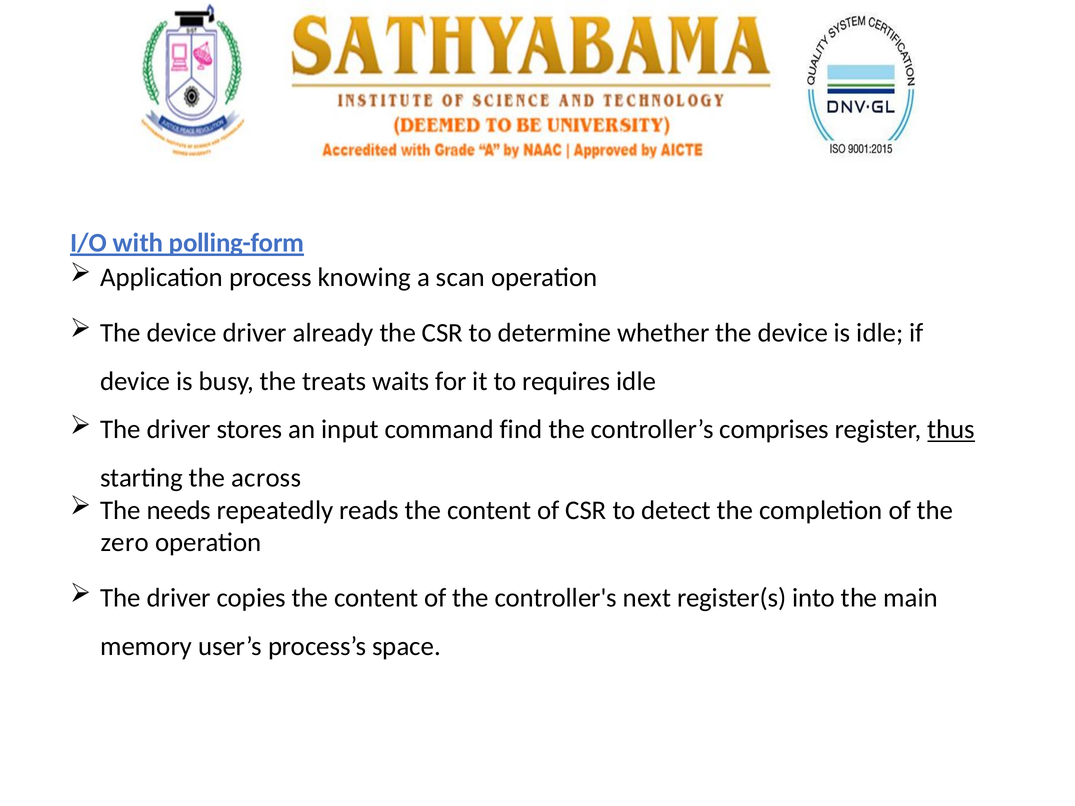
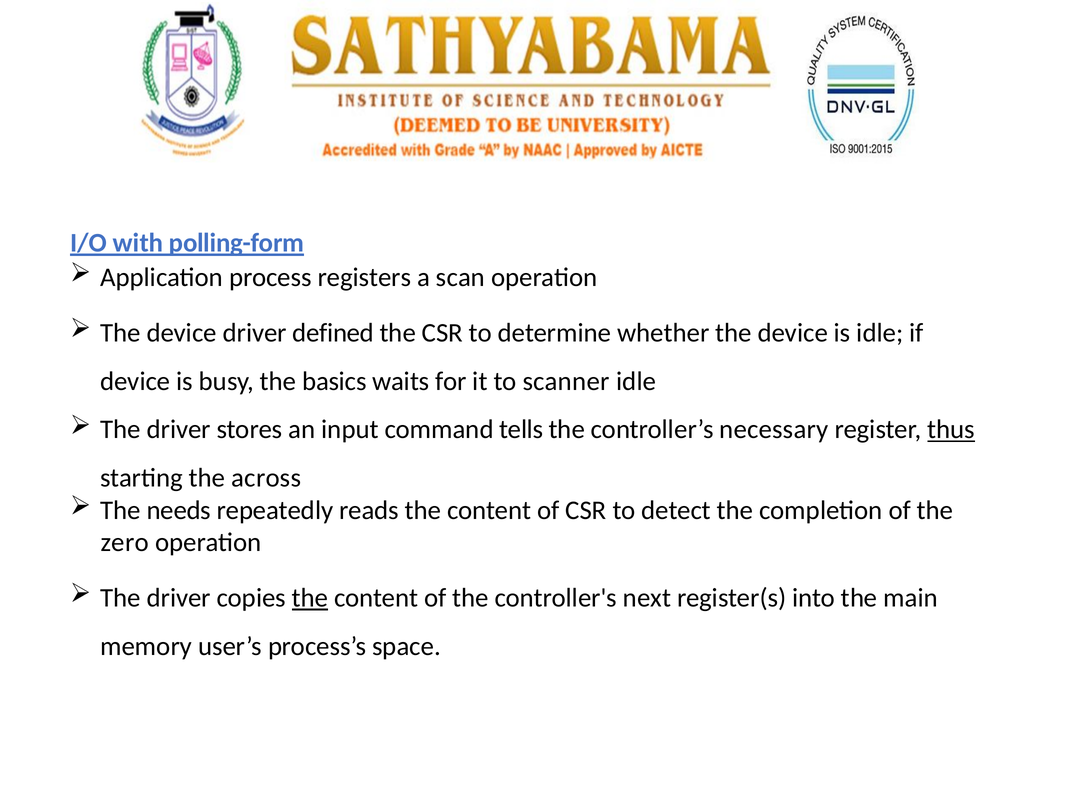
knowing: knowing -> registers
already: already -> defined
treats: treats -> basics
requires: requires -> scanner
find: find -> tells
comprises: comprises -> necessary
the at (310, 598) underline: none -> present
